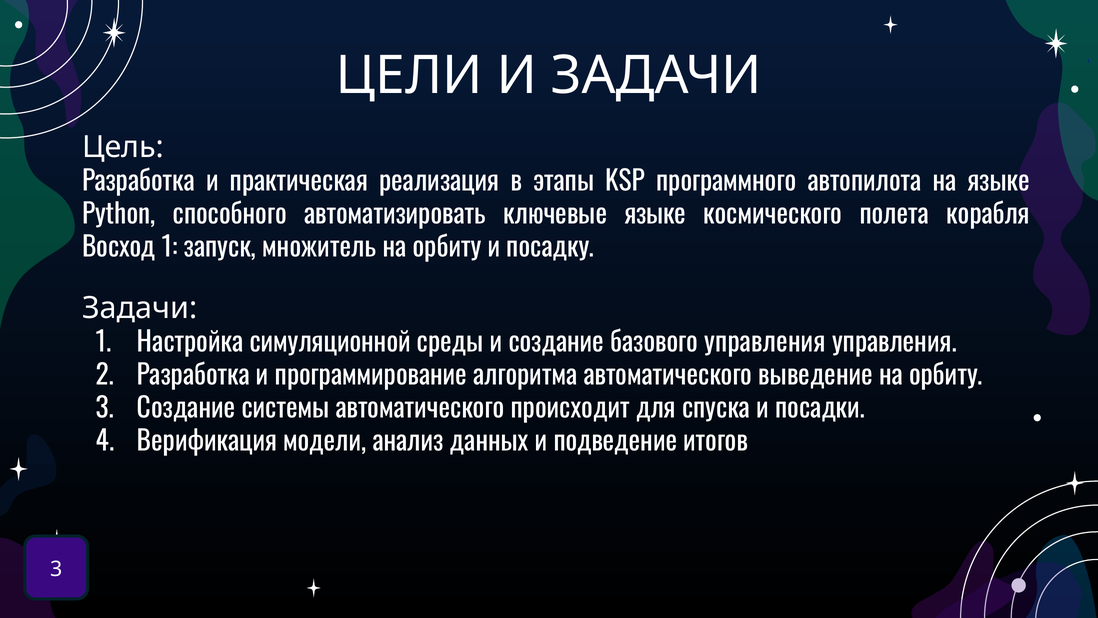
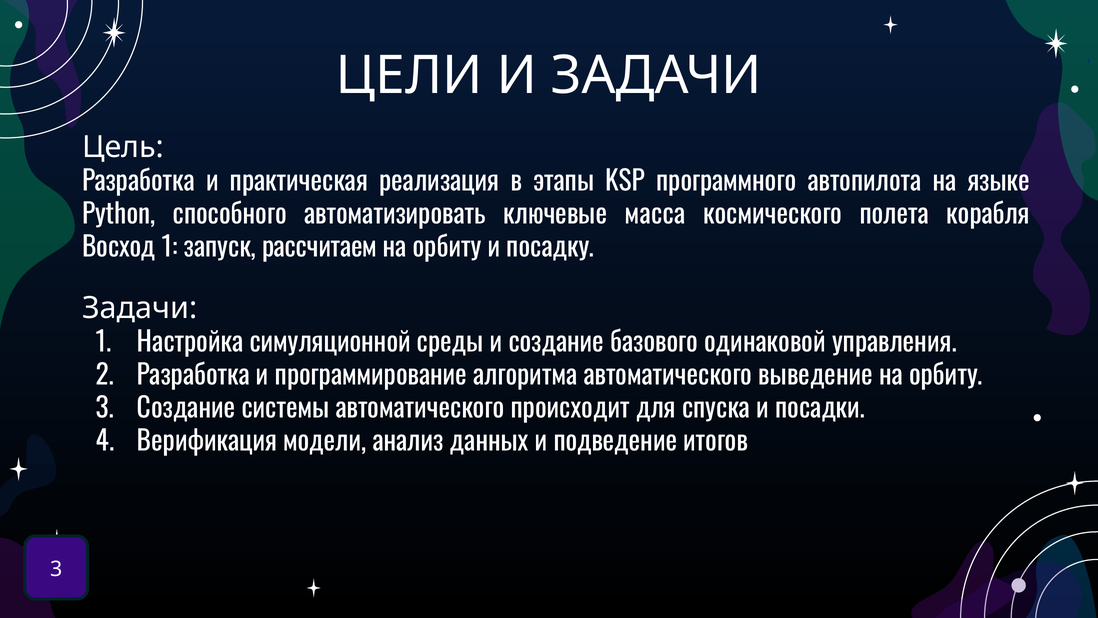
ключевые языке: языке -> масса
множитель: множитель -> рассчитаем
базового управления: управления -> одинаковой
